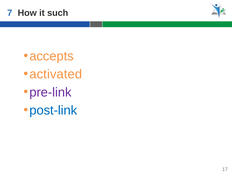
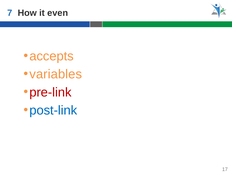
such: such -> even
activated: activated -> variables
pre-link colour: purple -> red
